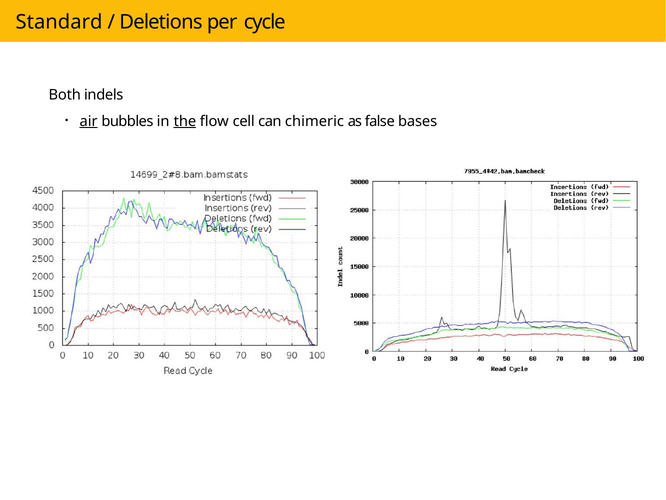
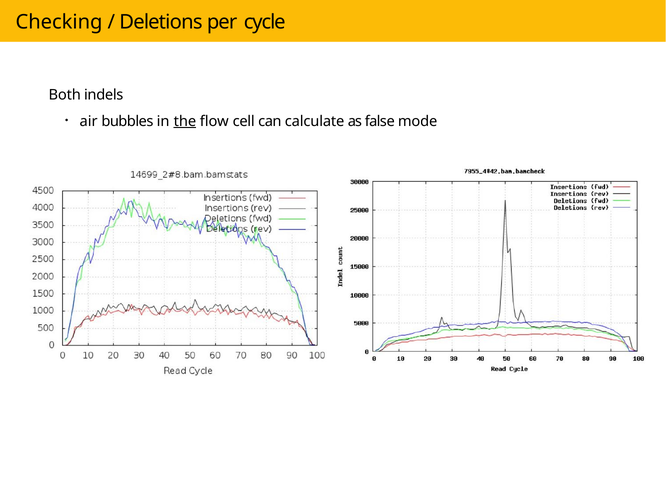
Standard: Standard -> Checking
air underline: present -> none
chimeric: chimeric -> calculate
bases: bases -> mode
